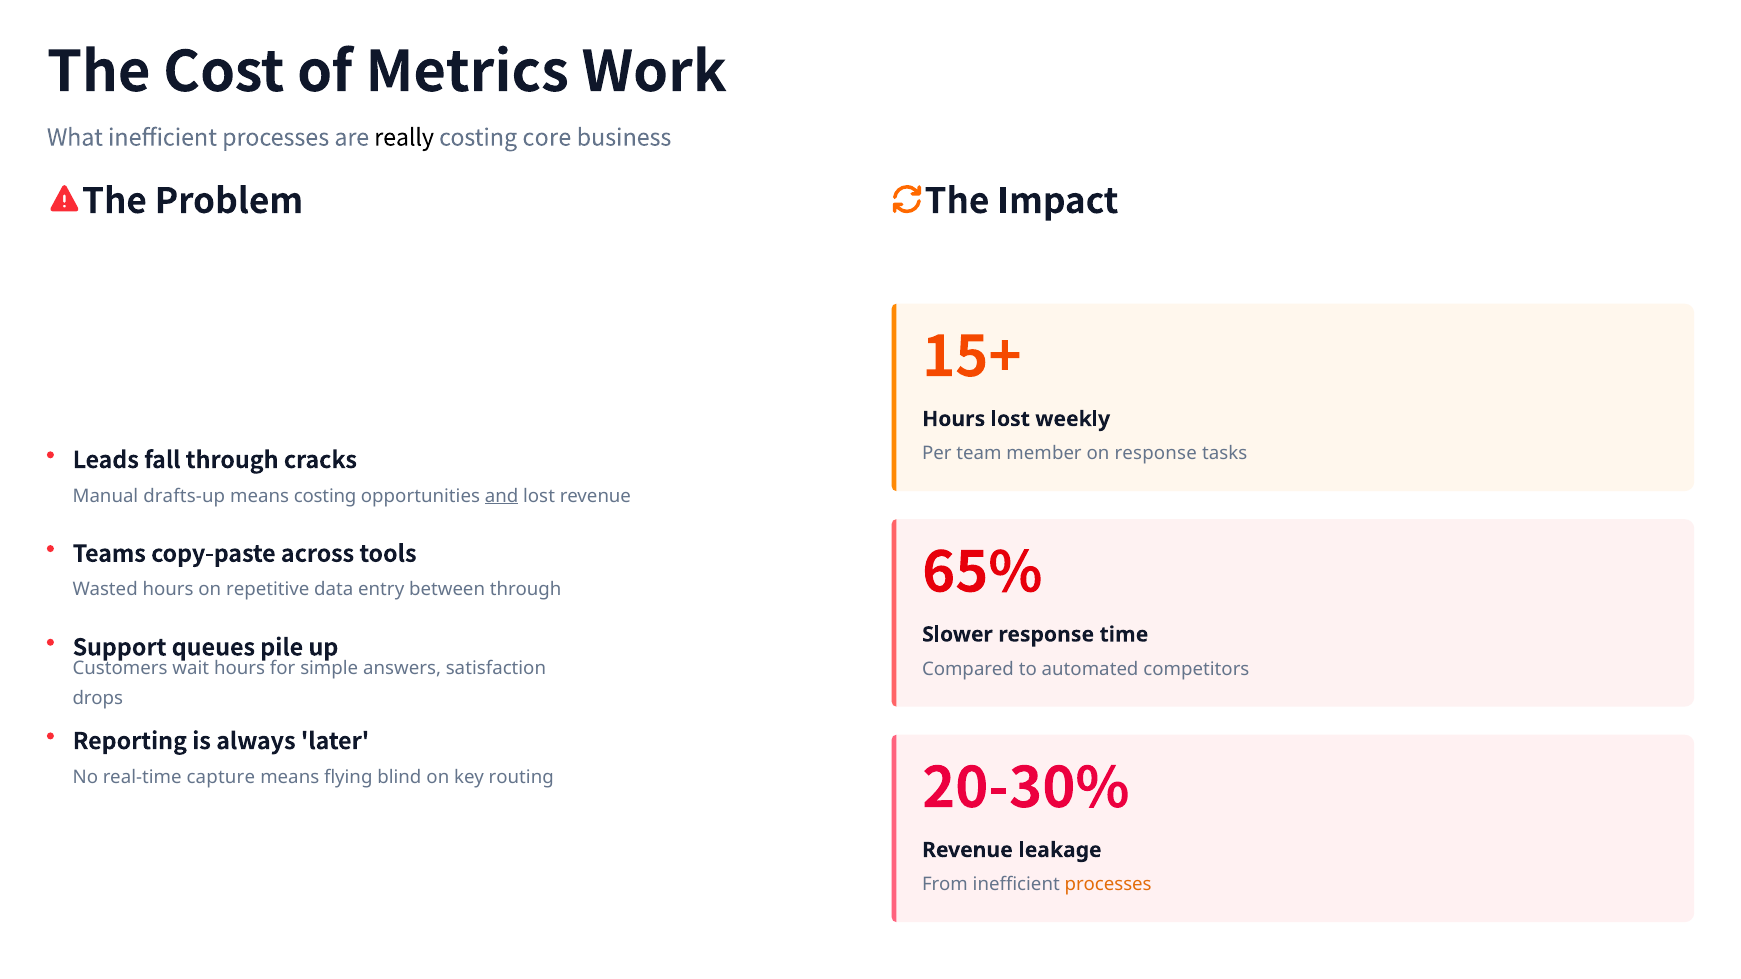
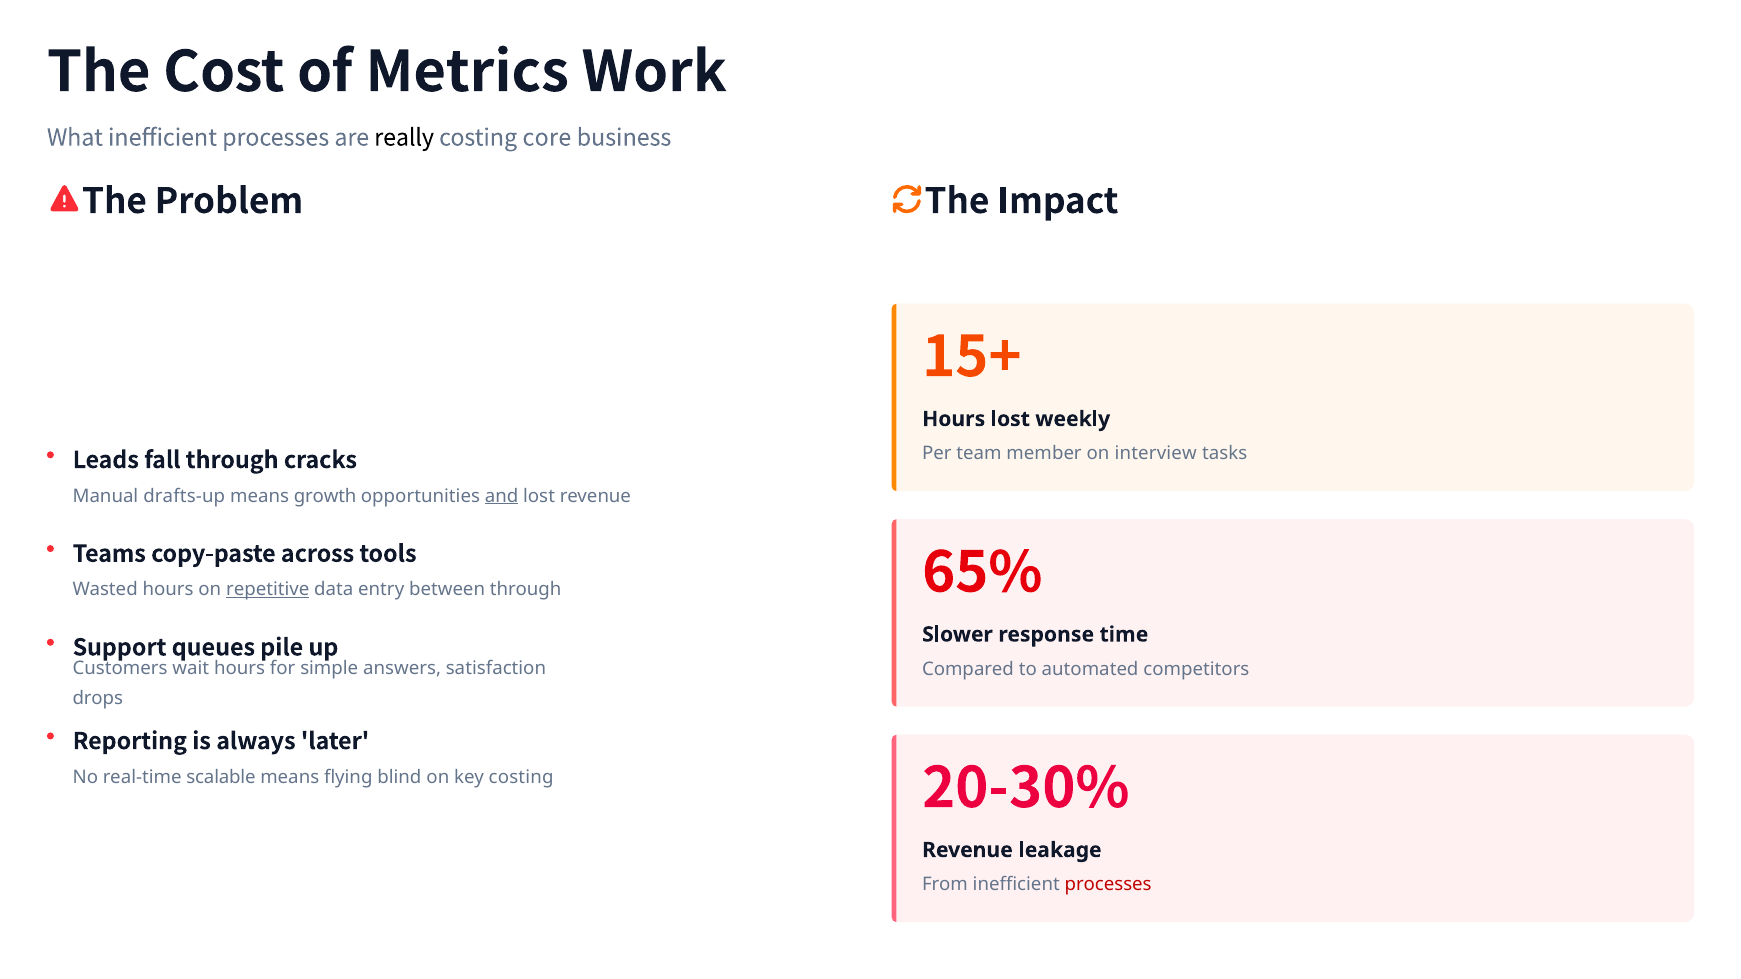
on response: response -> interview
means costing: costing -> growth
repetitive underline: none -> present
capture: capture -> scalable
key routing: routing -> costing
processes at (1108, 885) colour: orange -> red
